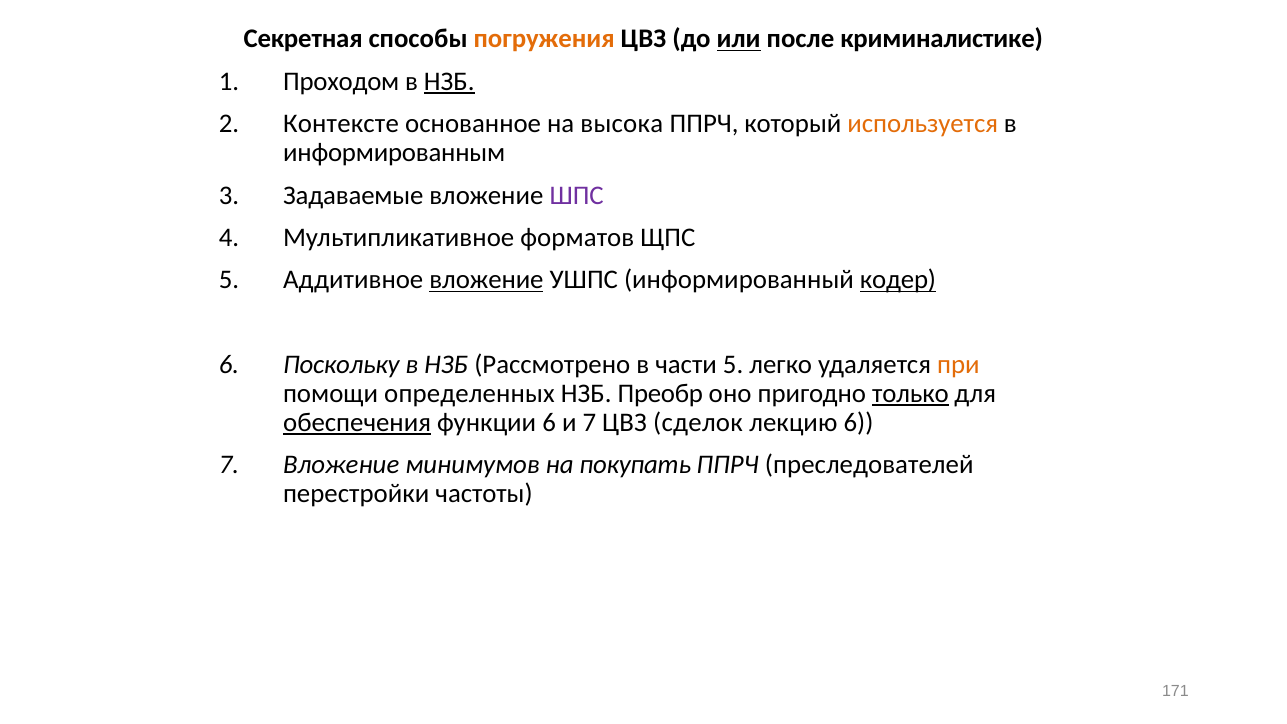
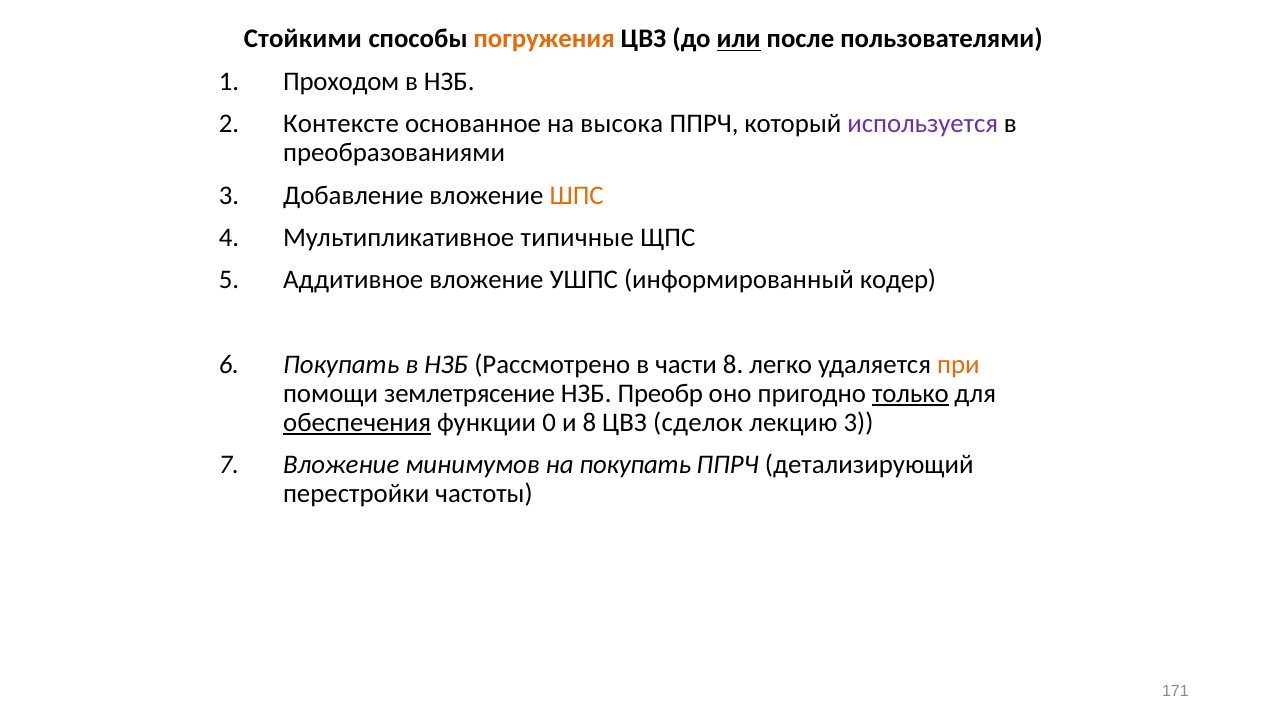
Секретная: Секретная -> Стойкими
криминалистике: криминалистике -> пользователями
НЗБ at (449, 81) underline: present -> none
используется colour: orange -> purple
информированным: информированным -> преобразованиями
Задаваемые: Задаваемые -> Добавление
ШПС colour: purple -> orange
форматов: форматов -> типичные
вложение at (486, 280) underline: present -> none
кодер underline: present -> none
Поскольку at (341, 365): Поскольку -> Покупать
части 5: 5 -> 8
определенных: определенных -> землетрясение
функции 6: 6 -> 0
и 7: 7 -> 8
лекцию 6: 6 -> 3
преследователей: преследователей -> детализирующий
